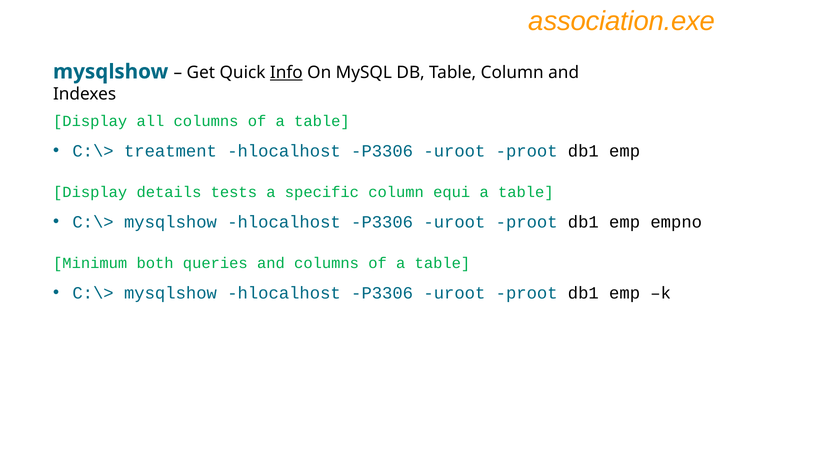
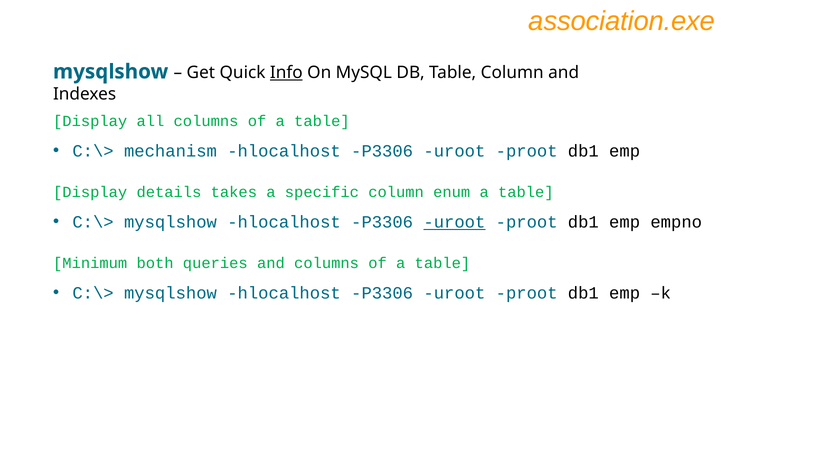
treatment: treatment -> mechanism
tests: tests -> takes
equi: equi -> enum
uroot at (454, 222) underline: none -> present
